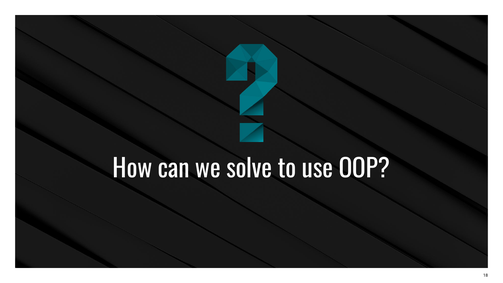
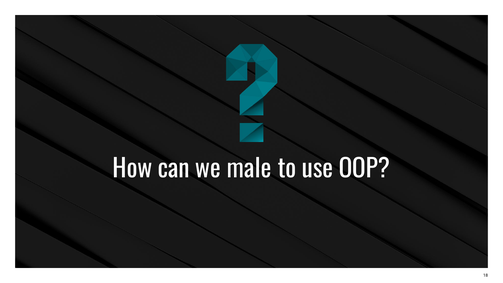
solve: solve -> male
